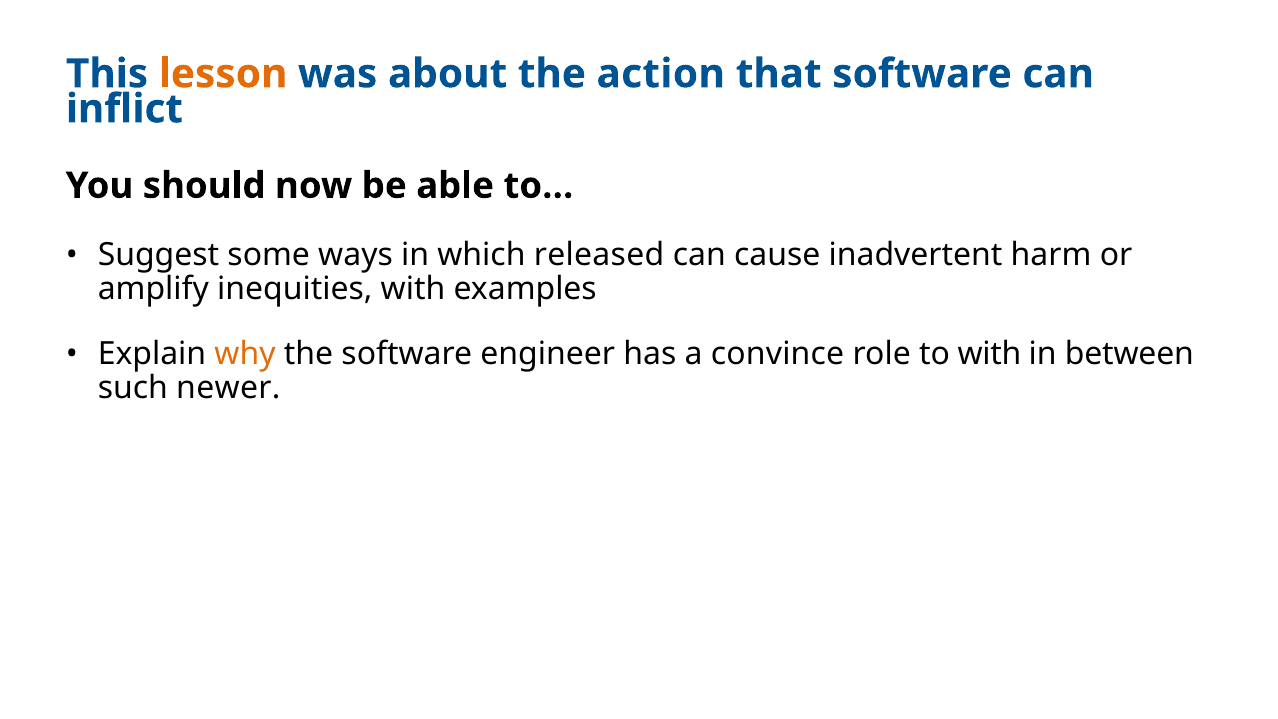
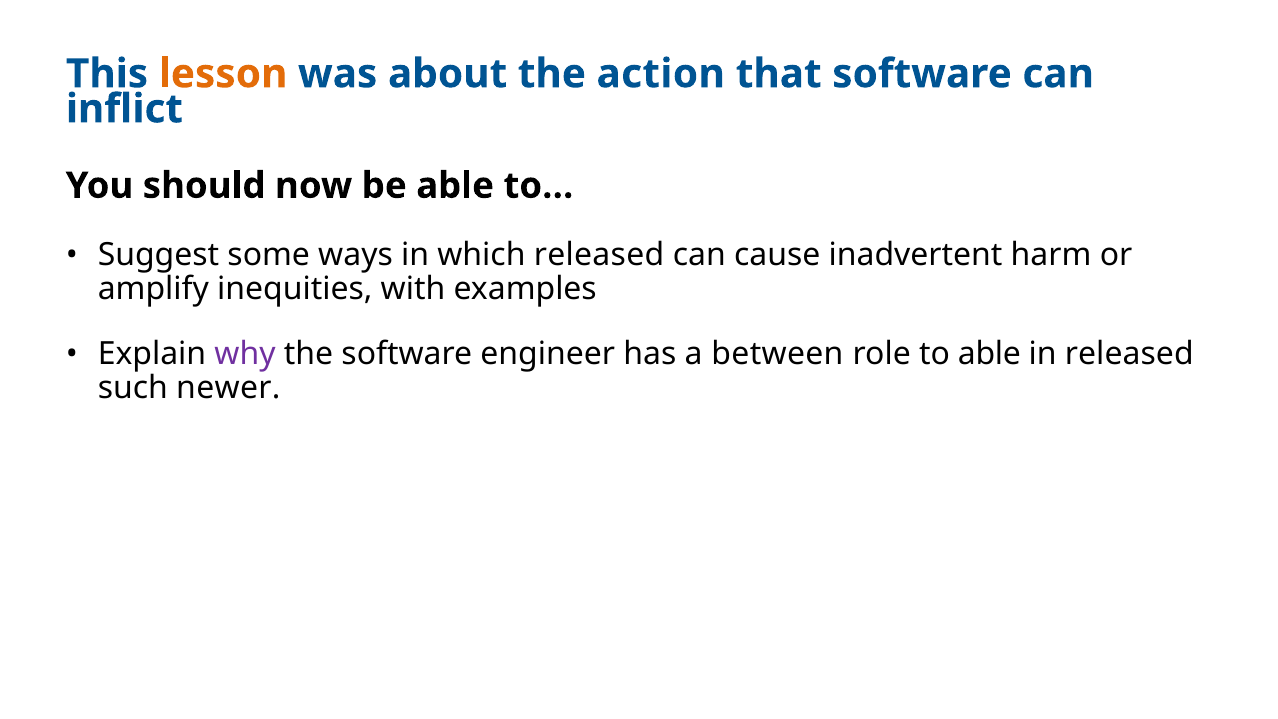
why colour: orange -> purple
convince: convince -> between
to with: with -> able
in between: between -> released
